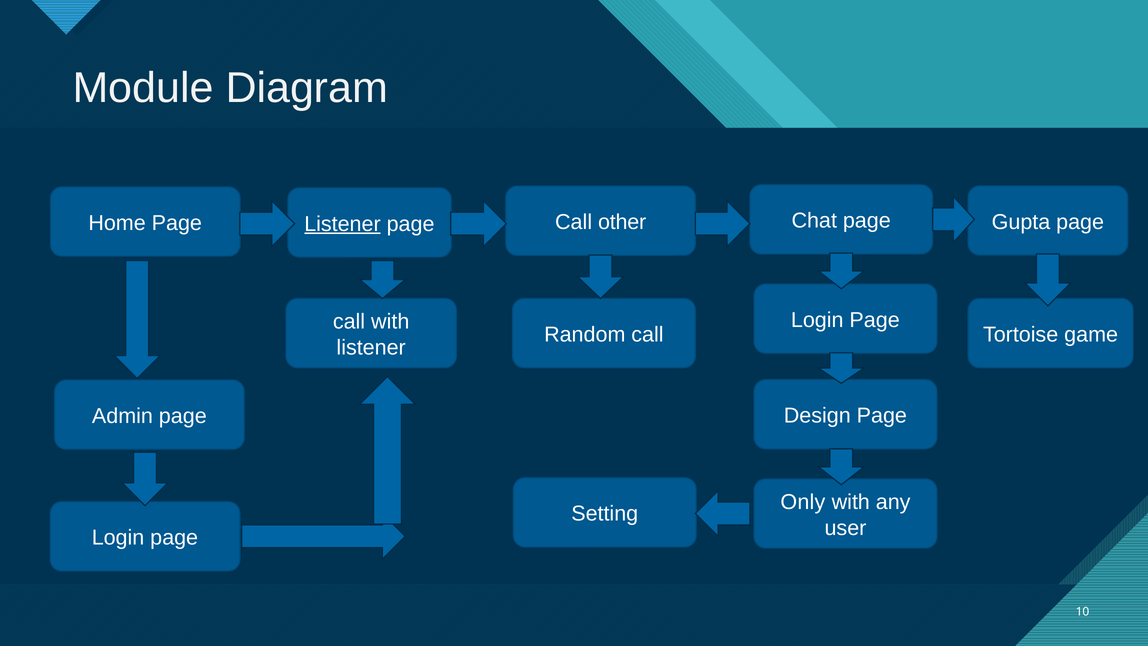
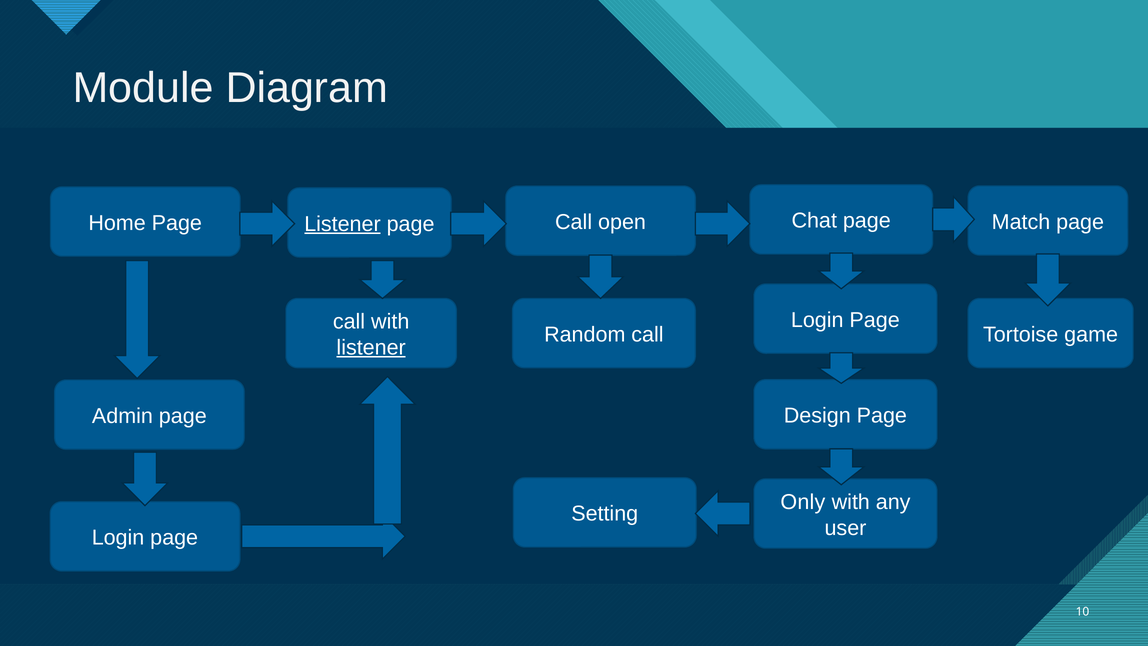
Gupta: Gupta -> Match
other: other -> open
listener at (371, 347) underline: none -> present
